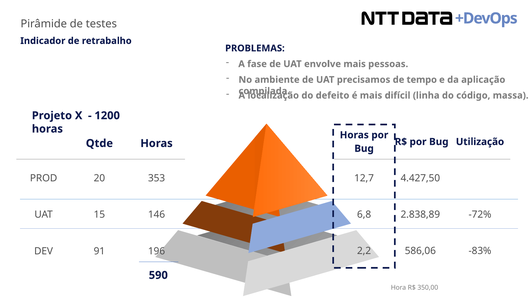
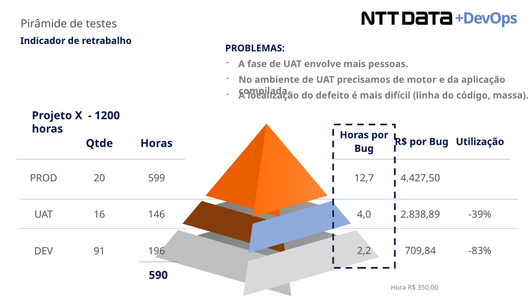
tempo: tempo -> motor
353: 353 -> 599
6,8: 6,8 -> 4,0
-72%: -72% -> -39%
15: 15 -> 16
586,06: 586,06 -> 709,84
